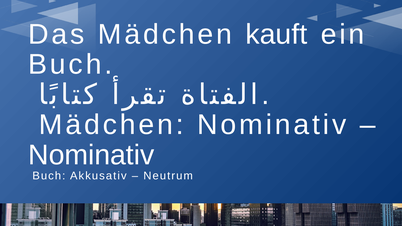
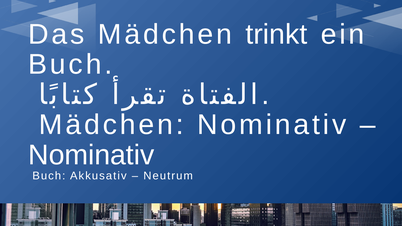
kauft: kauft -> trinkt
